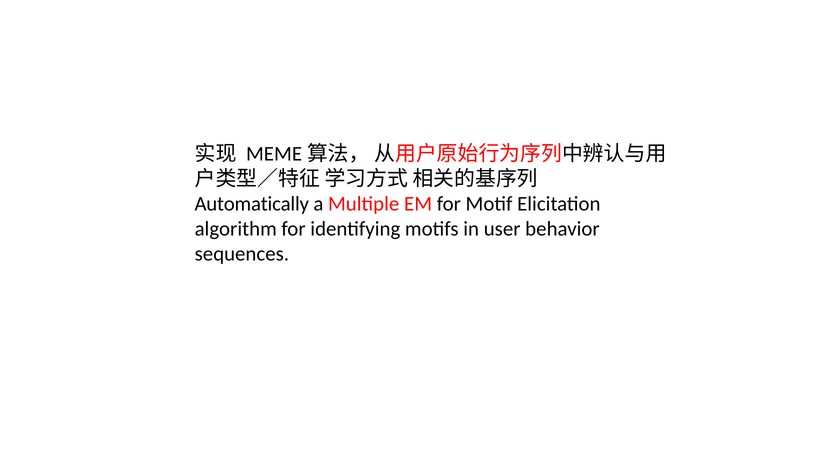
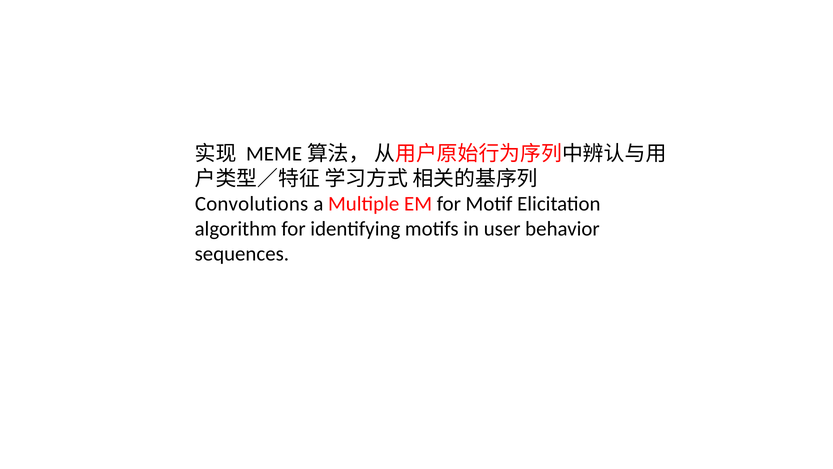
Automatically: Automatically -> Convolutions
